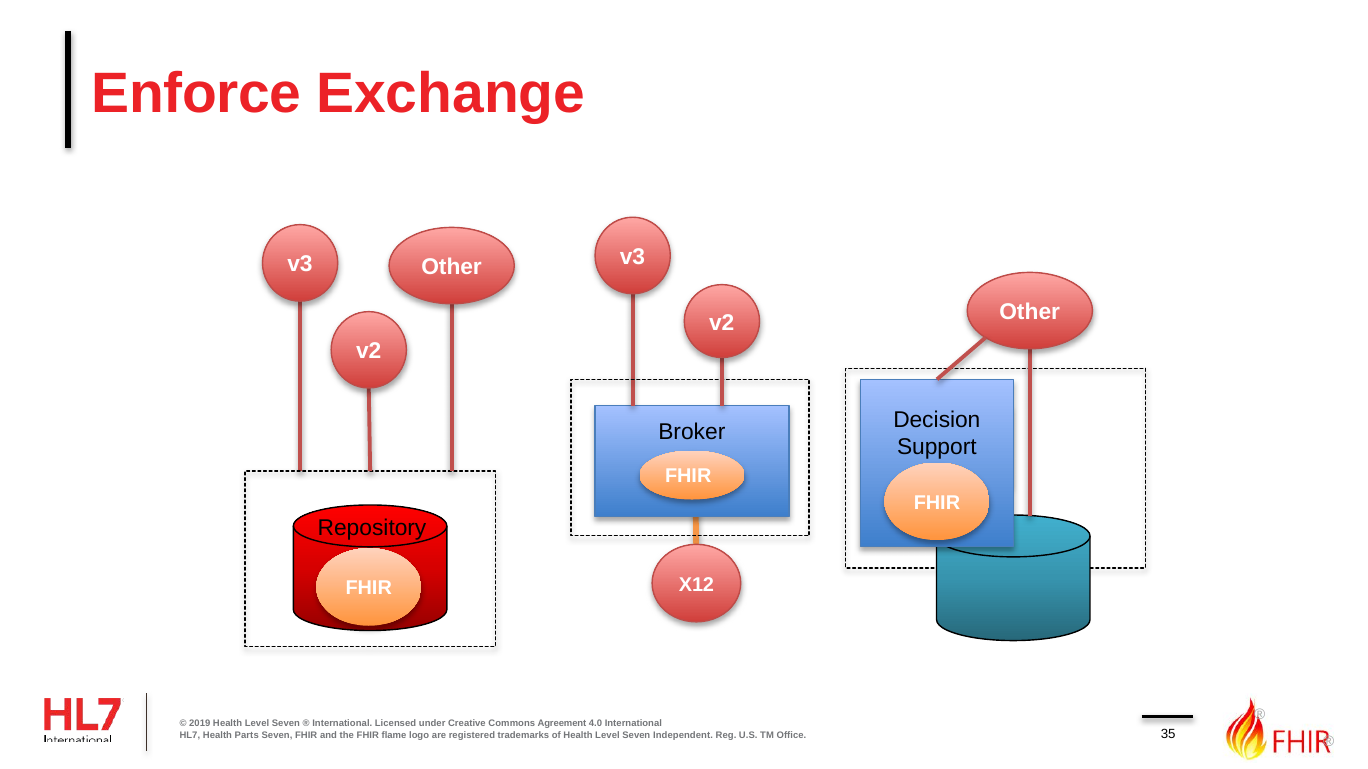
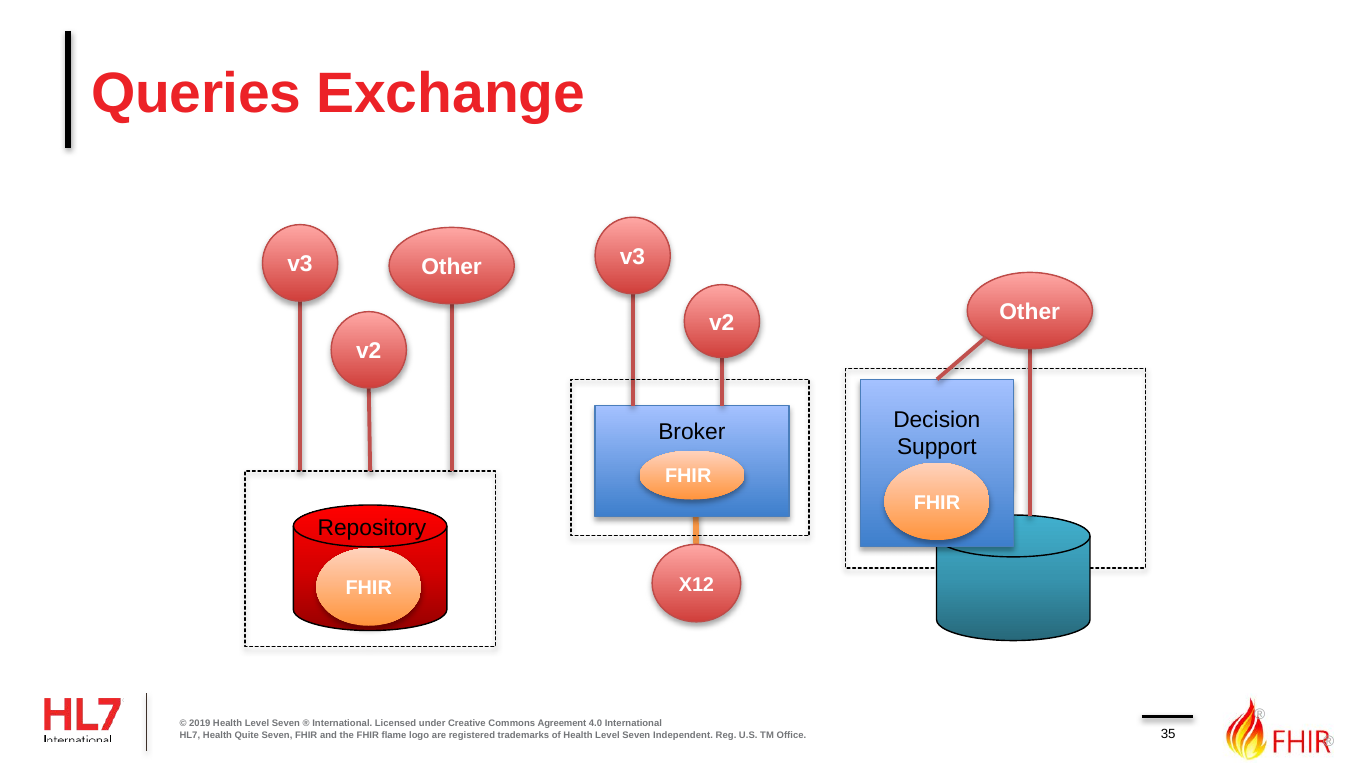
Enforce: Enforce -> Queries
Parts: Parts -> Quite
